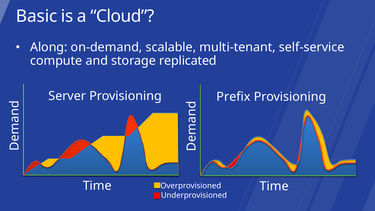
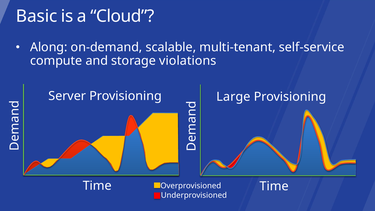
replicated: replicated -> violations
Prefix: Prefix -> Large
